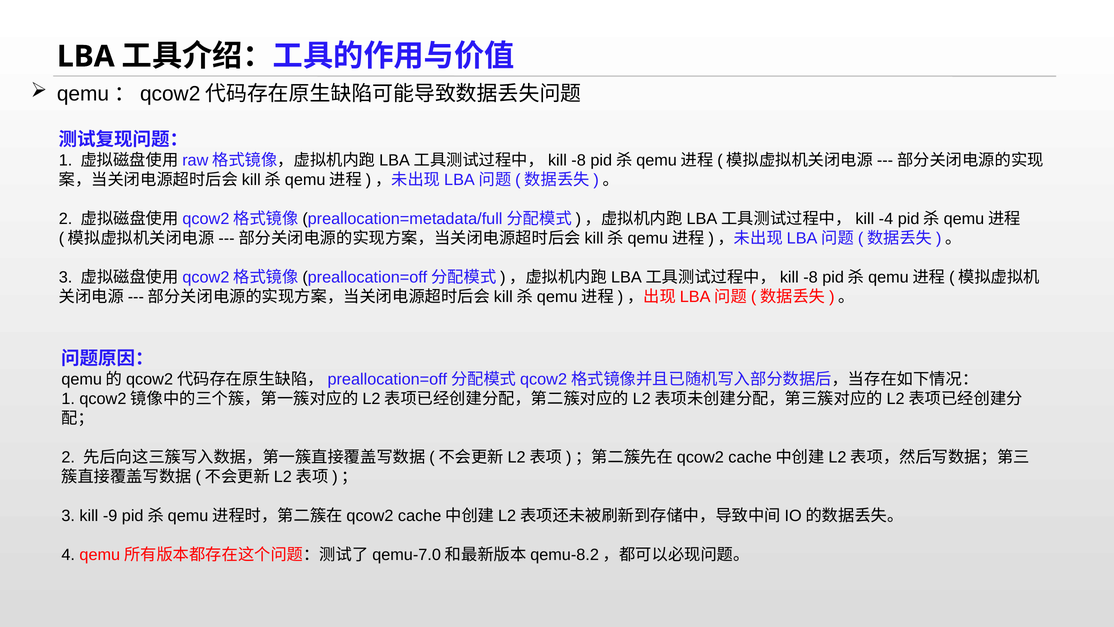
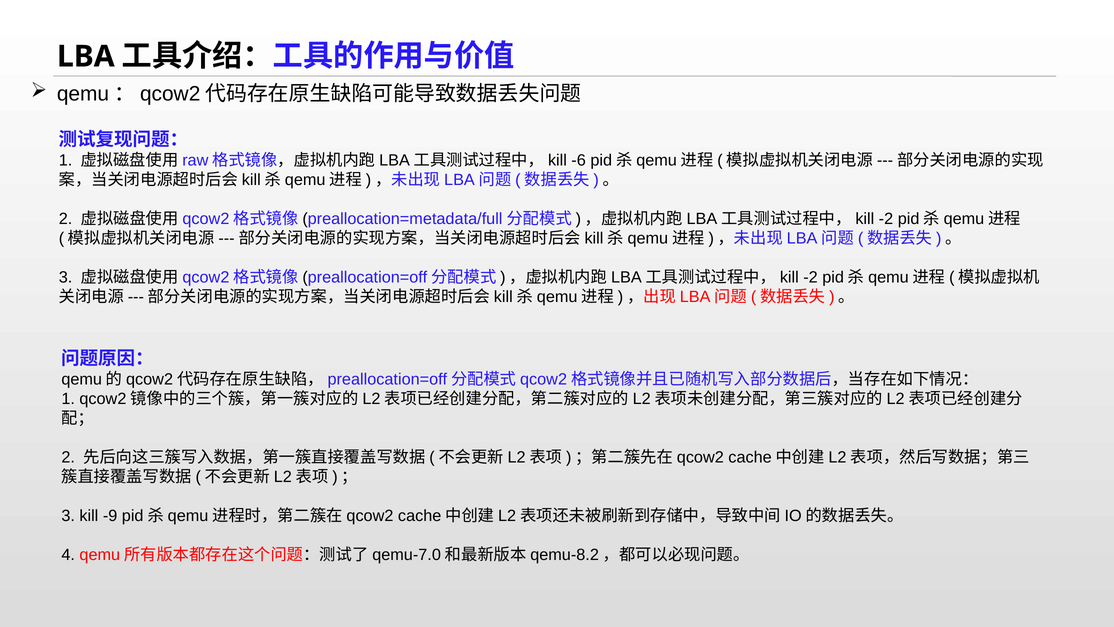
-8 at (579, 160): -8 -> -6
-4 at (886, 219): -4 -> -2
-8 at (810, 277): -8 -> -2
